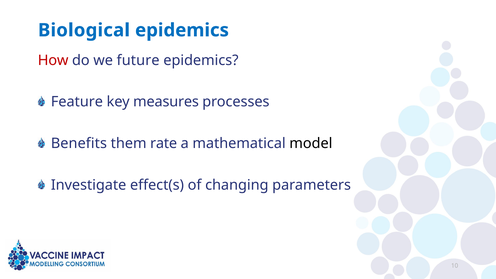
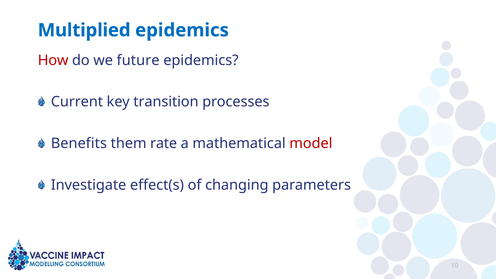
Biological: Biological -> Multiplied
Feature: Feature -> Current
measures: measures -> transition
model colour: black -> red
